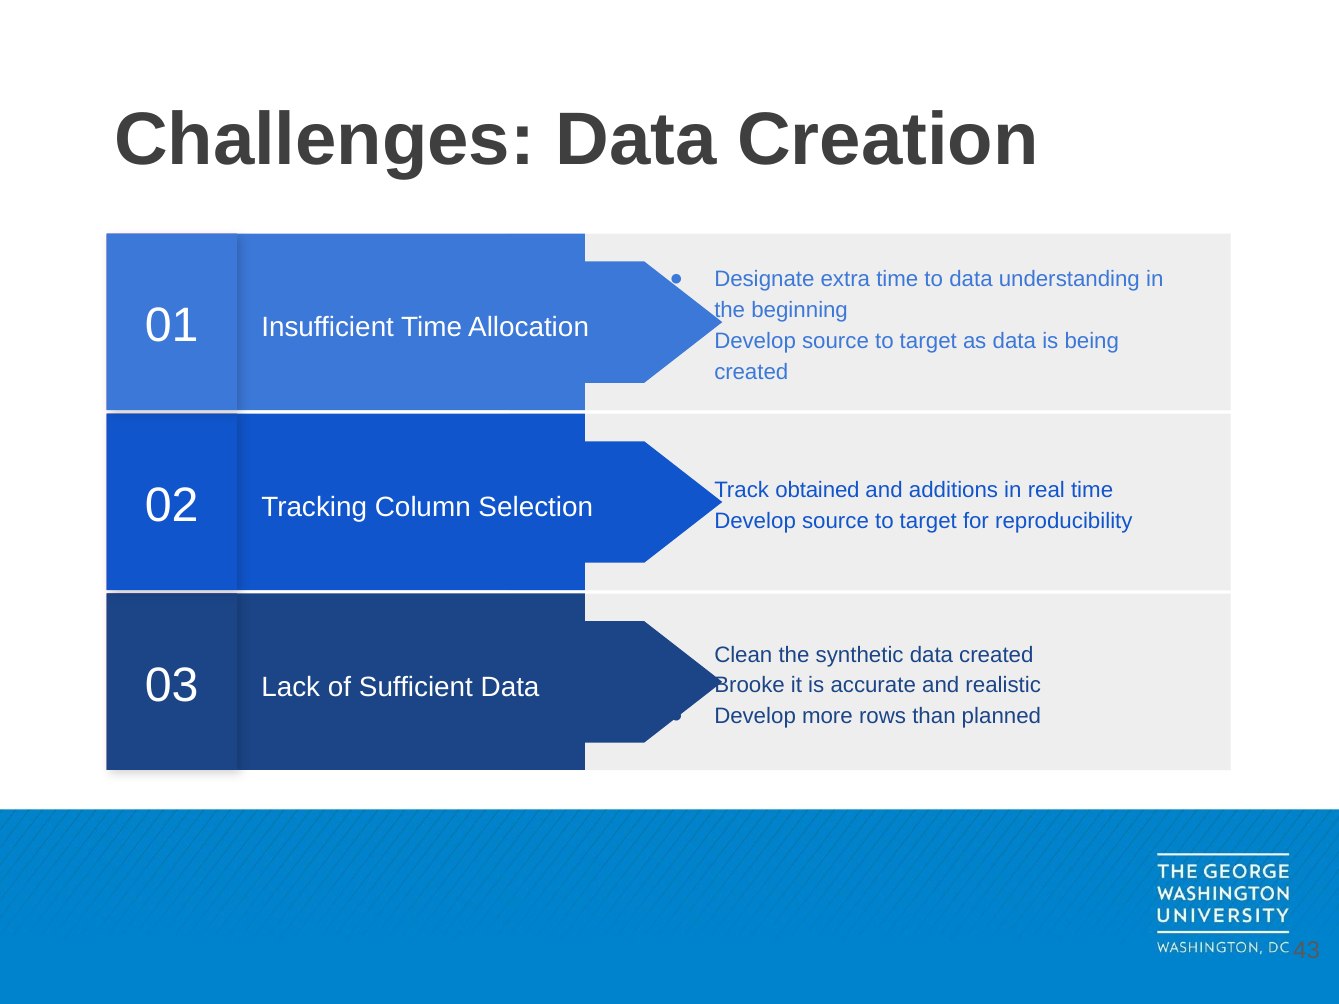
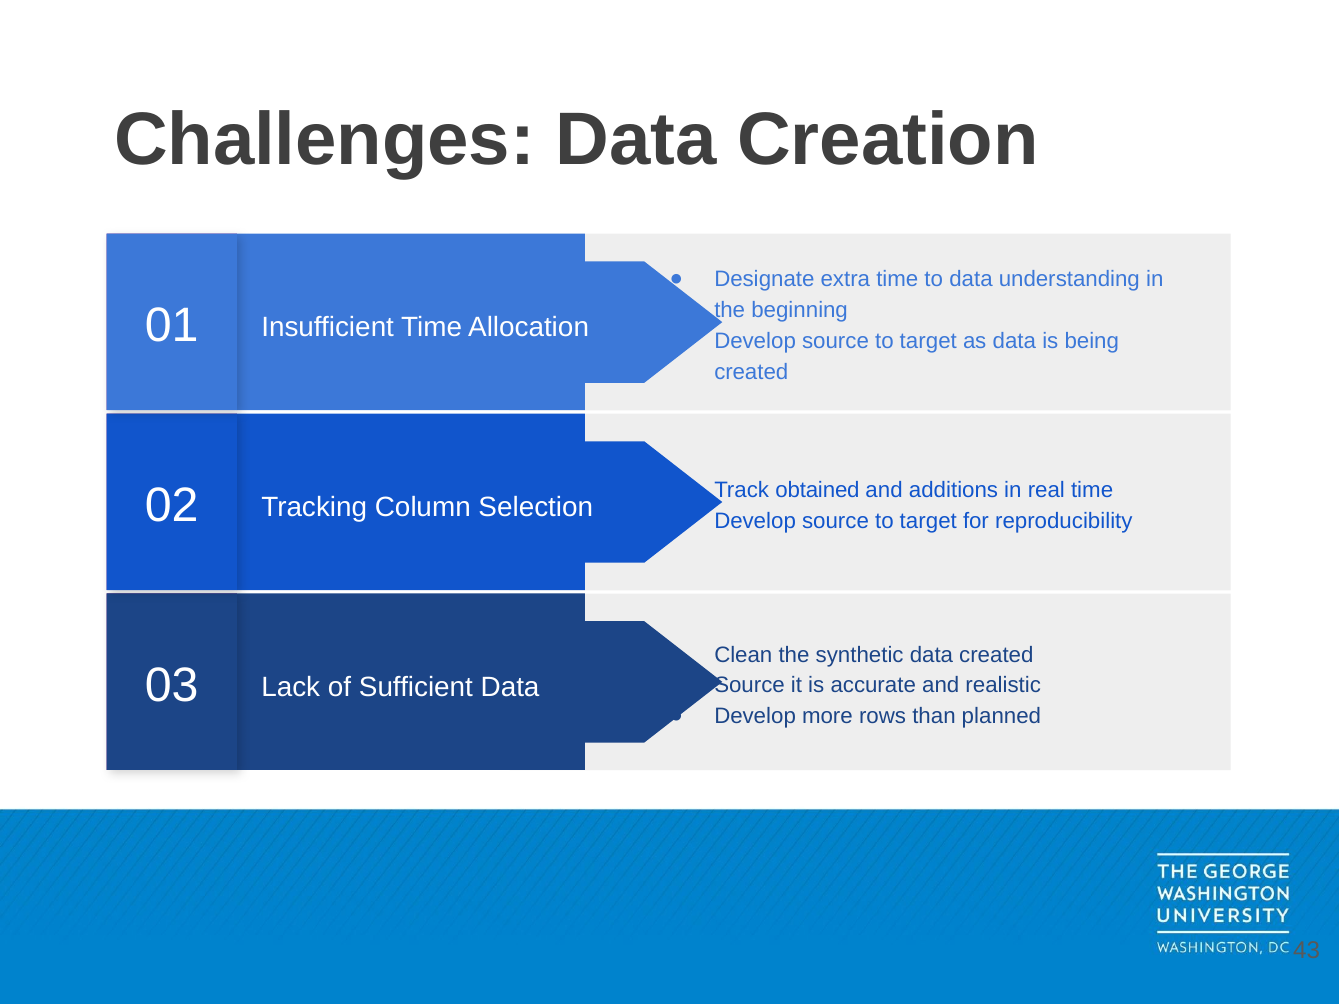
Brooke at (750, 686): Brooke -> Source
